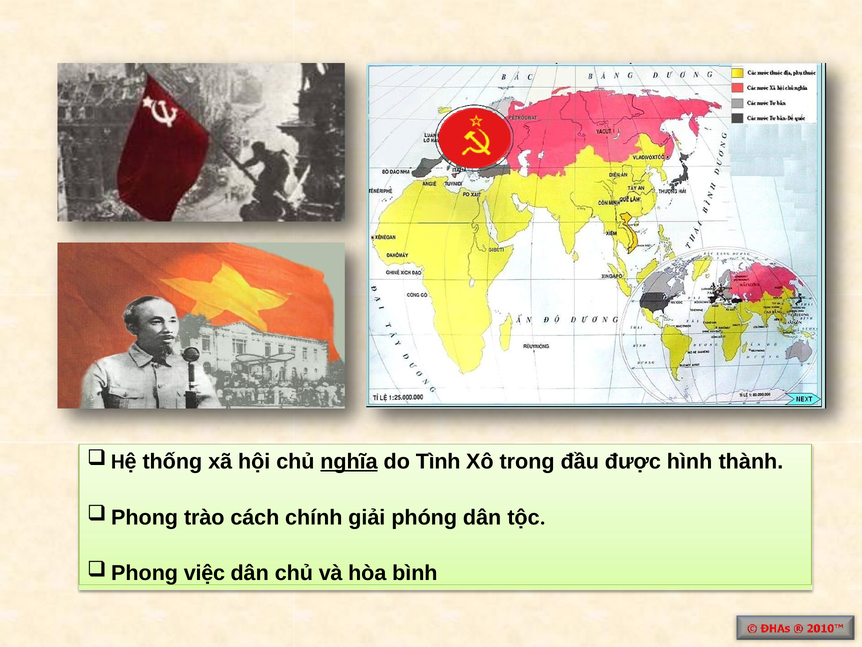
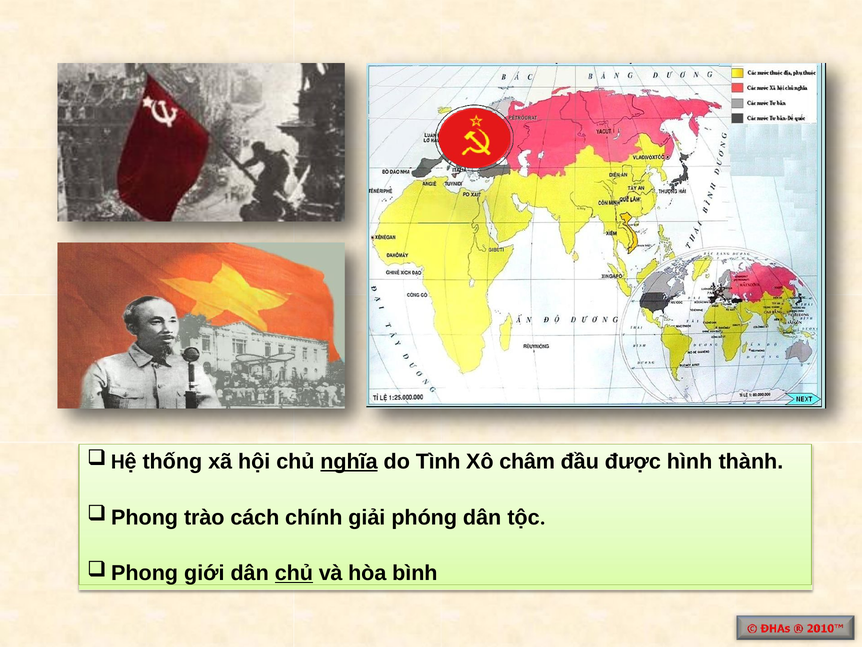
trong: trong -> châm
việc: việc -> giới
chủ at (294, 573) underline: none -> present
